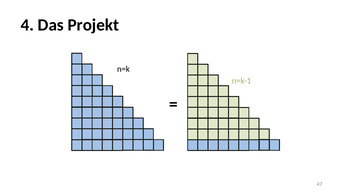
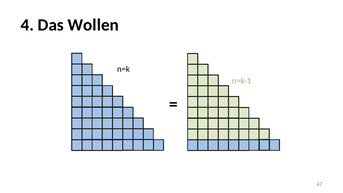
Projekt: Projekt -> Wollen
